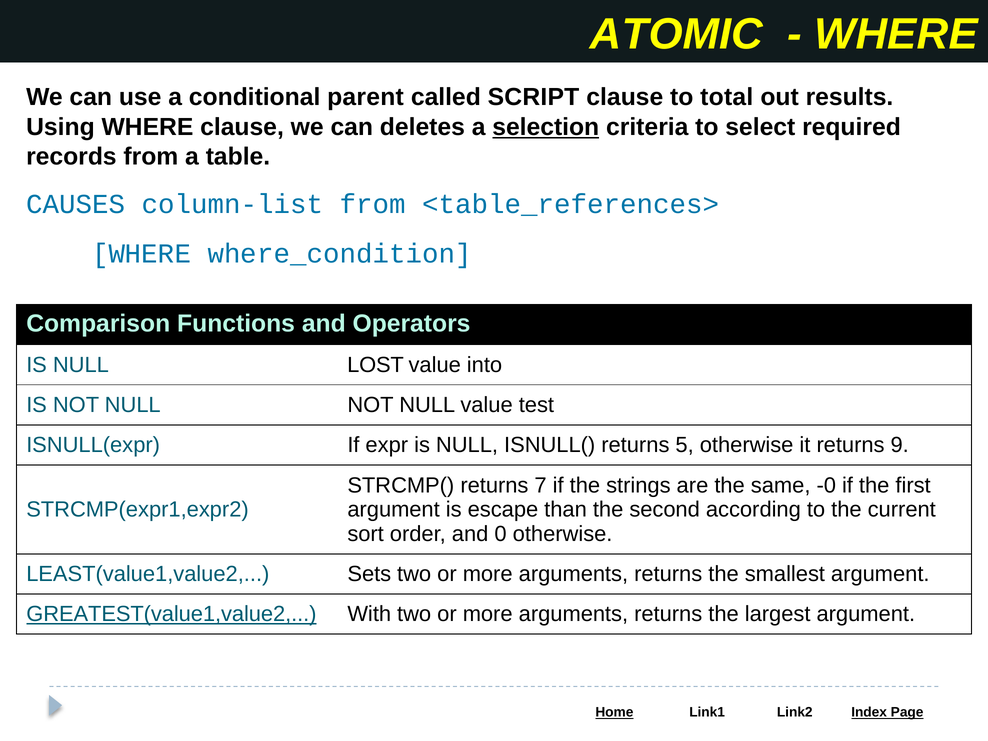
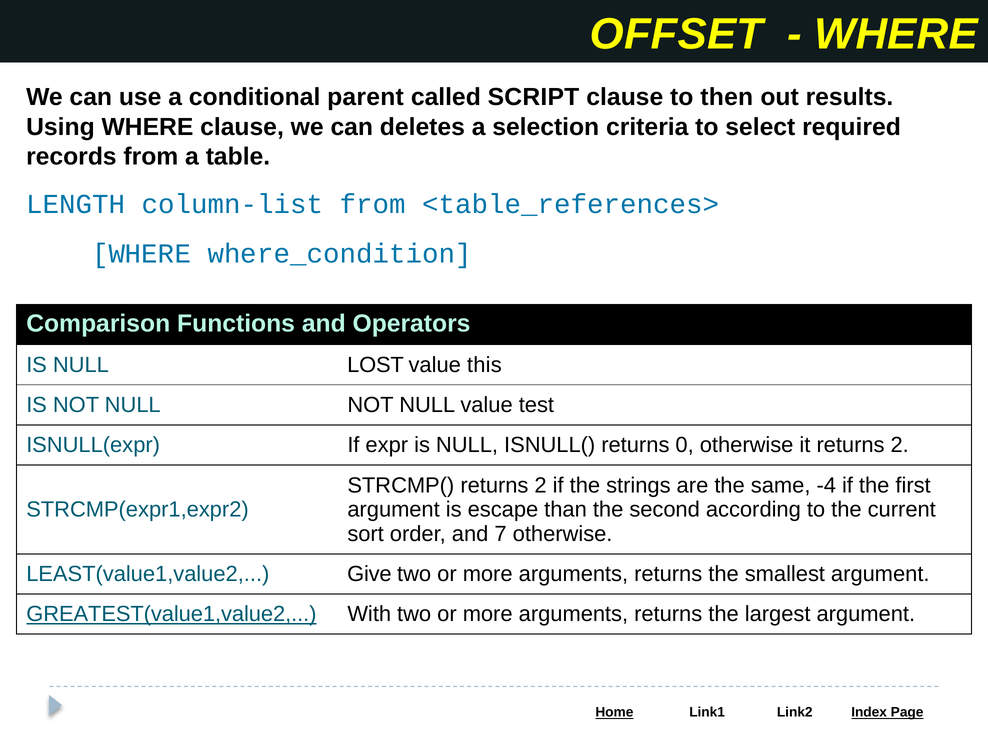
ATOMIC: ATOMIC -> OFFSET
total: total -> then
selection underline: present -> none
CAUSES: CAUSES -> LENGTH
into: into -> this
5: 5 -> 0
it returns 9: 9 -> 2
STRCMP( returns 7: 7 -> 2
-0: -0 -> -4
0: 0 -> 7
Sets: Sets -> Give
